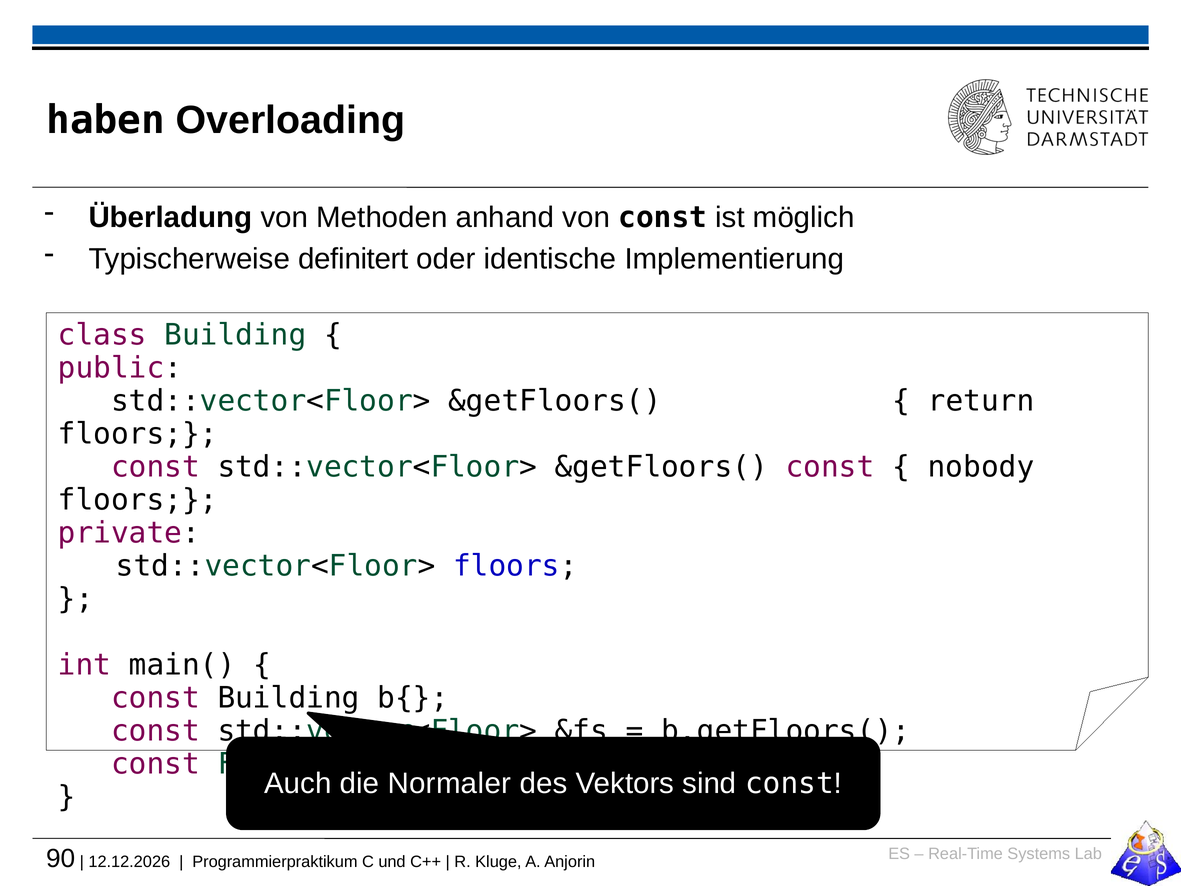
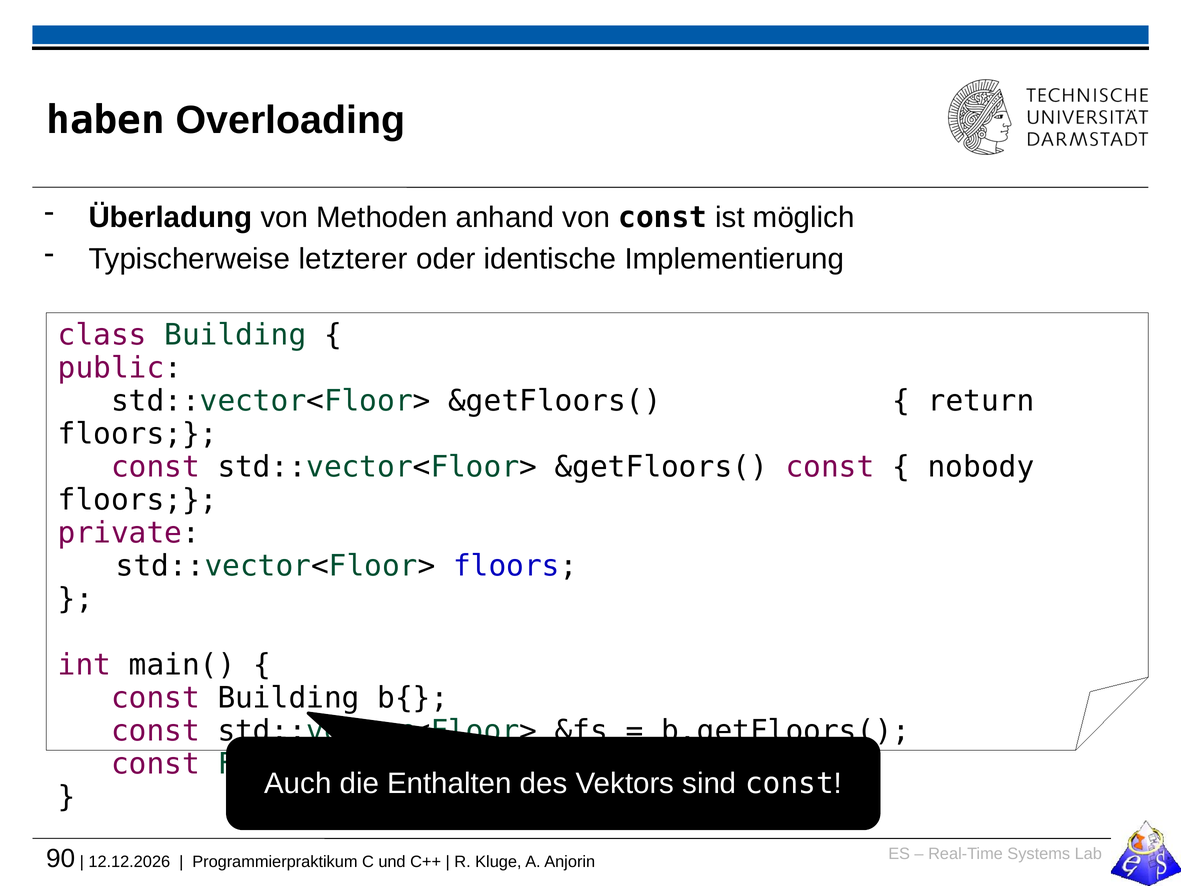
definitert: definitert -> letzterer
Normaler: Normaler -> Enthalten
